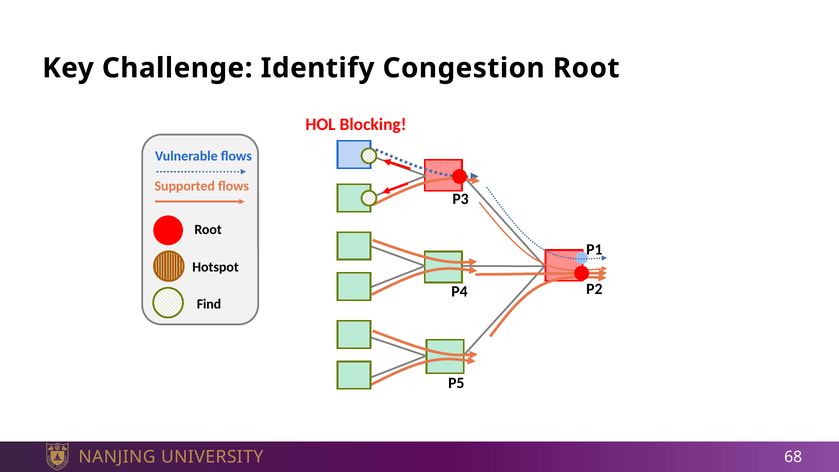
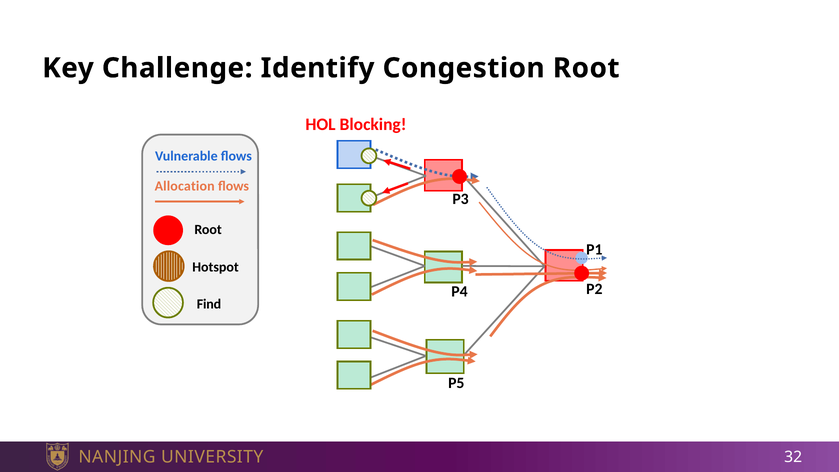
Supported: Supported -> Allocation
68: 68 -> 32
